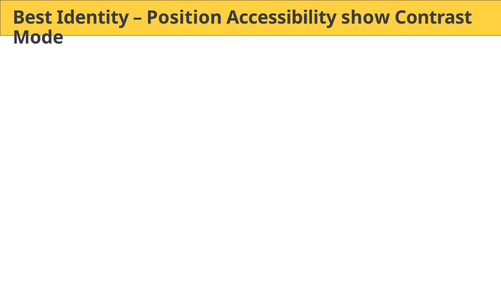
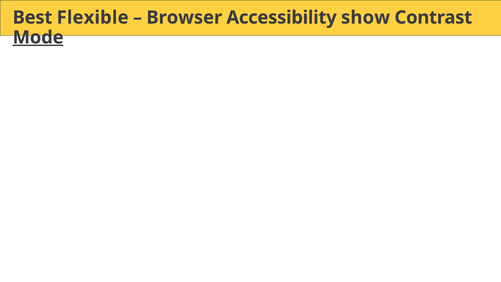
Identity: Identity -> Flexible
Position: Position -> Browser
Mode underline: none -> present
